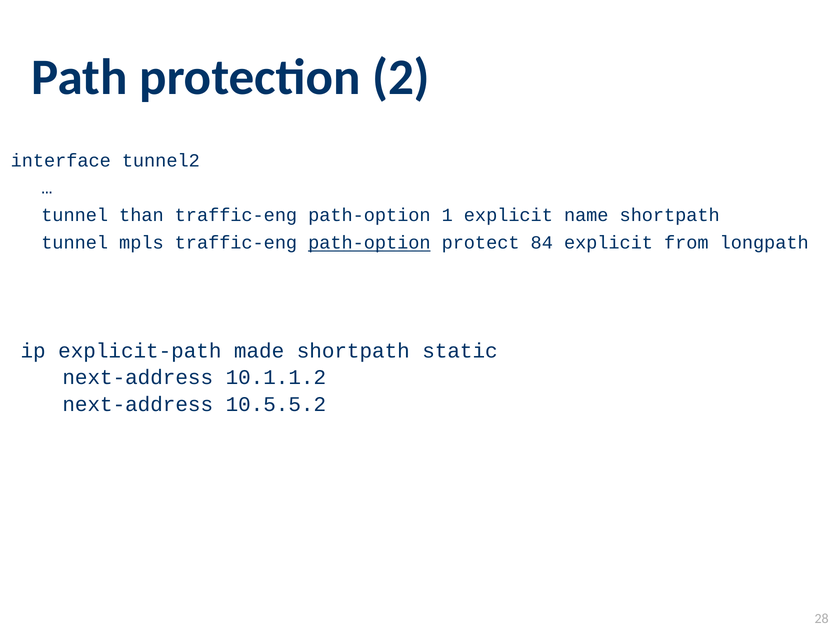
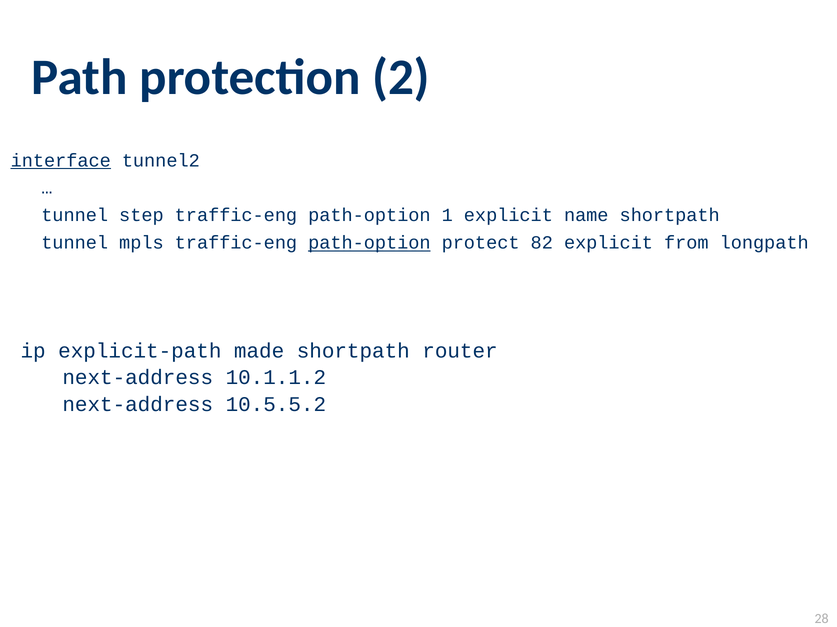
interface underline: none -> present
than: than -> step
84: 84 -> 82
static: static -> router
